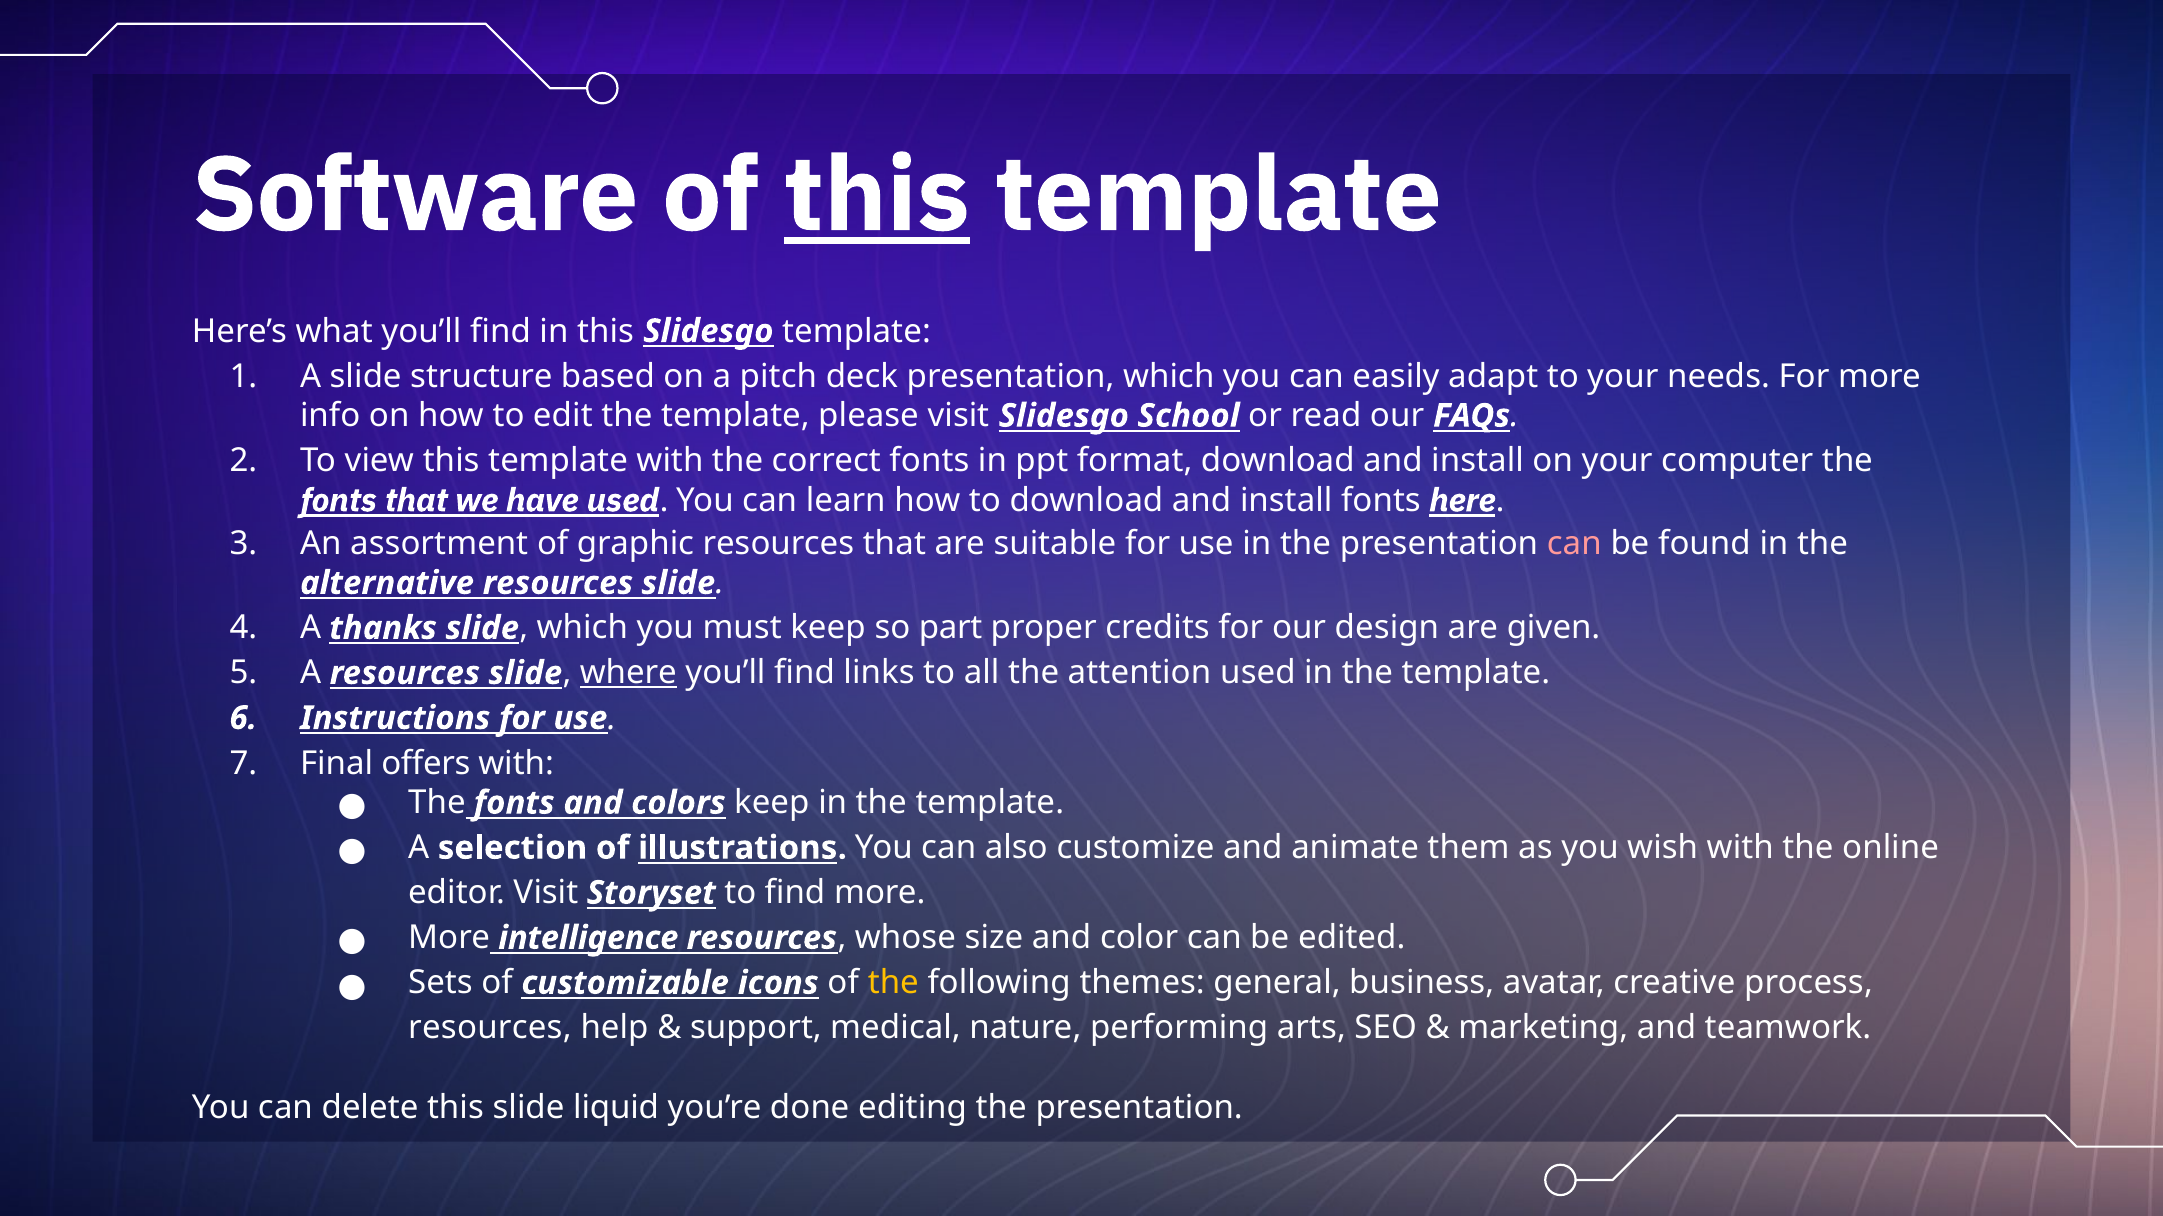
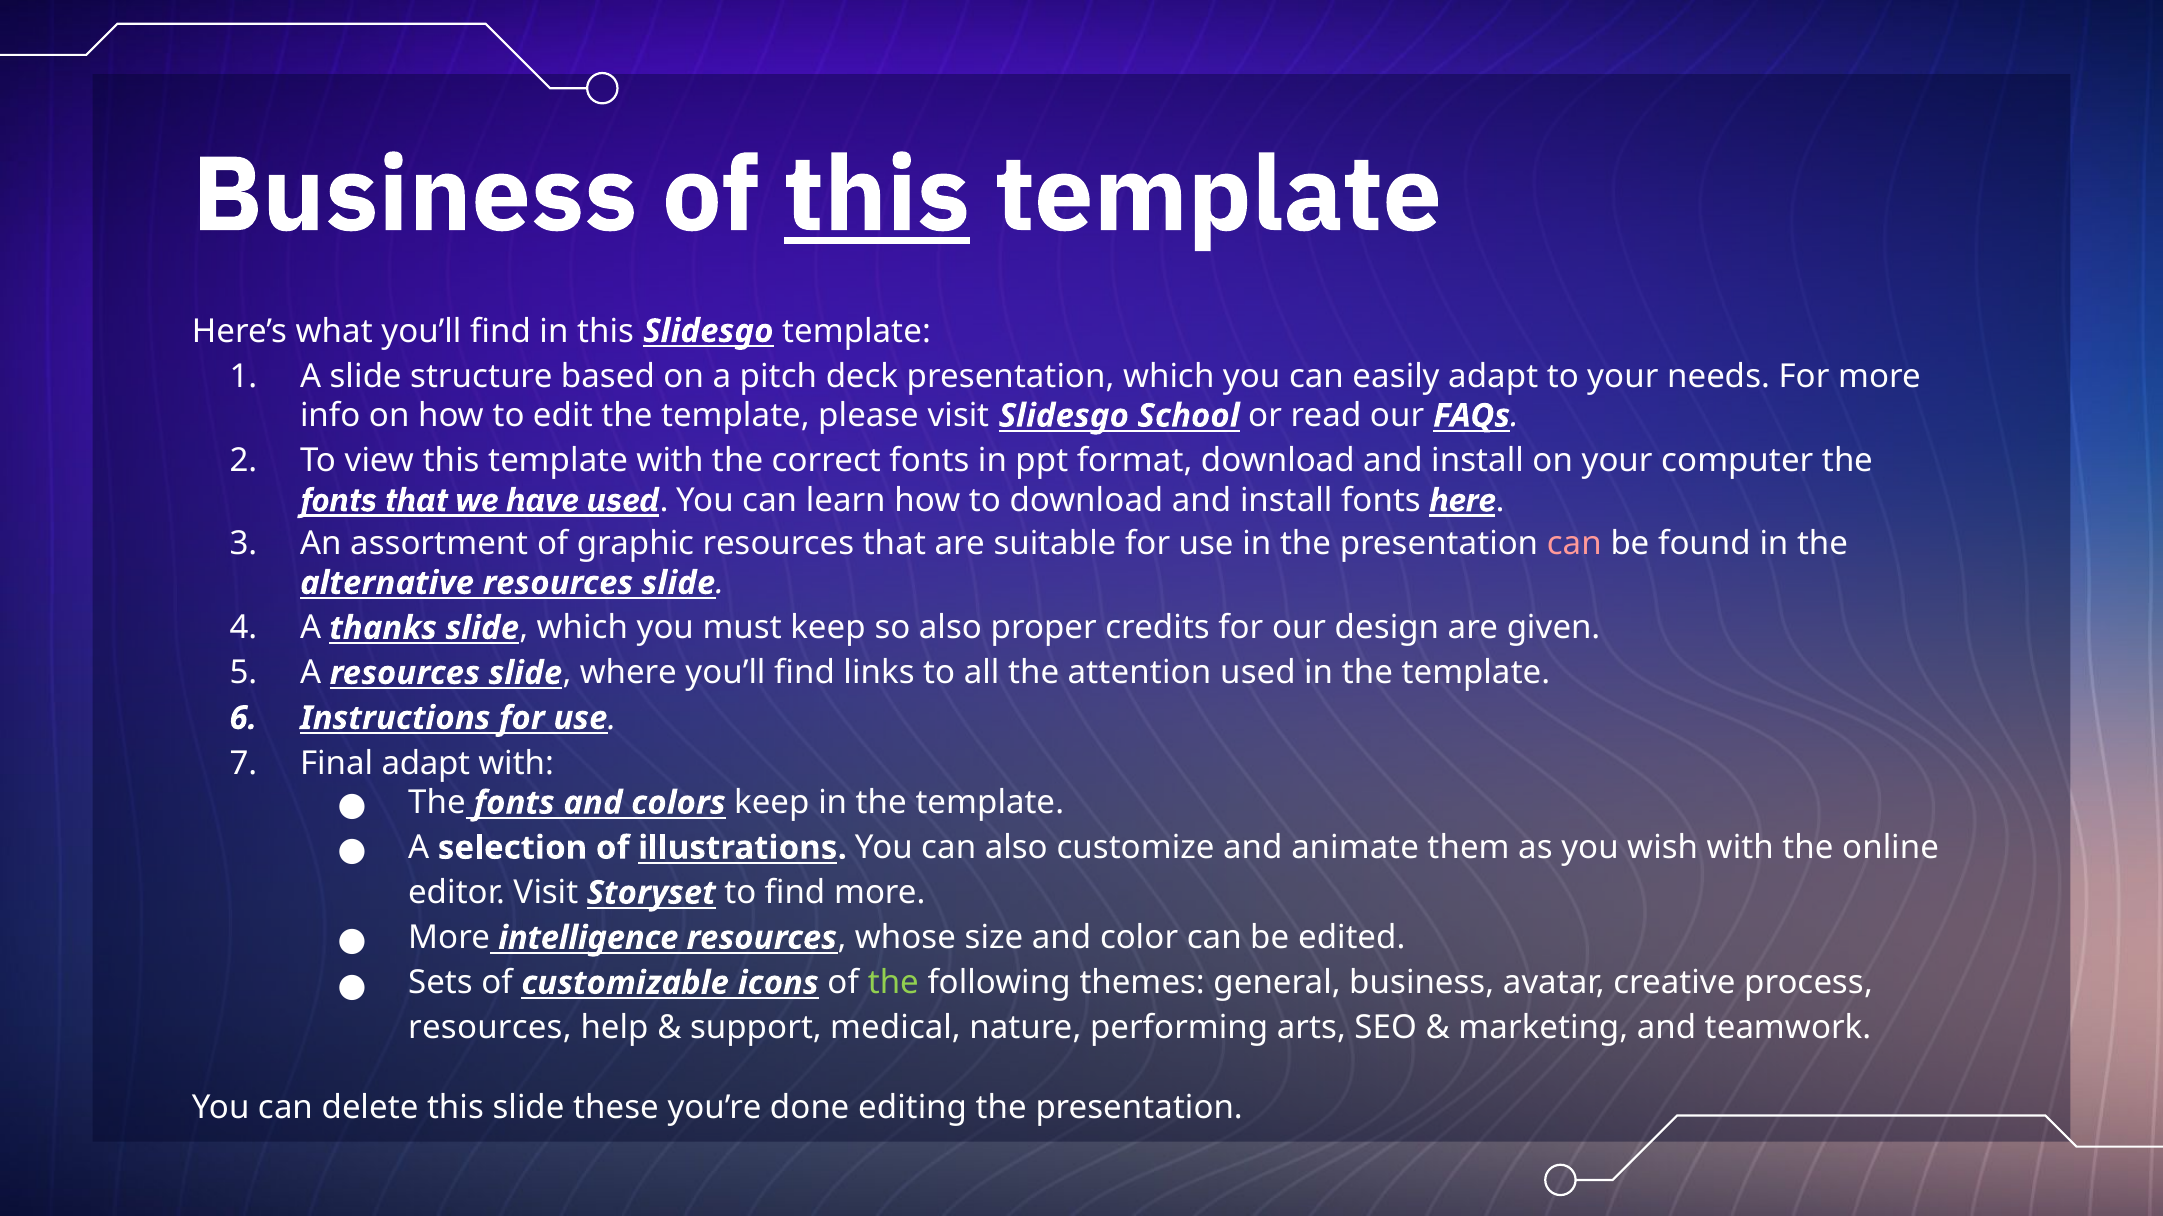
Software at (415, 195): Software -> Business
so part: part -> also
where underline: present -> none
Final offers: offers -> adapt
the at (893, 983) colour: yellow -> light green
liquid: liquid -> these
